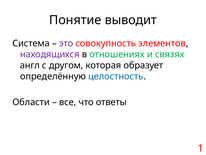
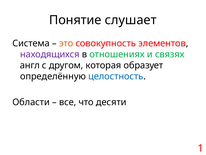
выводит: выводит -> слушает
это colour: purple -> orange
ответы: ответы -> десяти
